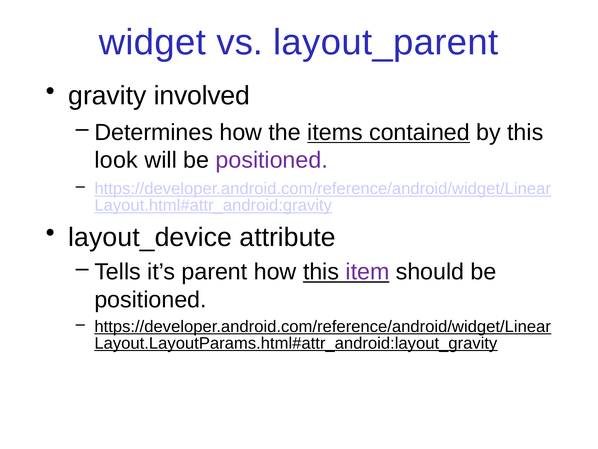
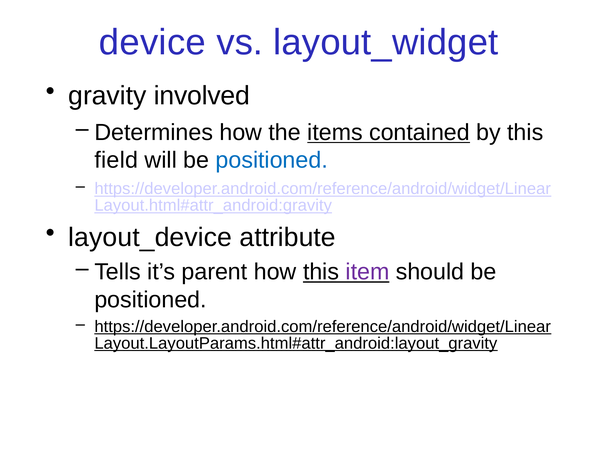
widget: widget -> device
layout_parent: layout_parent -> layout_widget
look: look -> field
positioned at (272, 160) colour: purple -> blue
